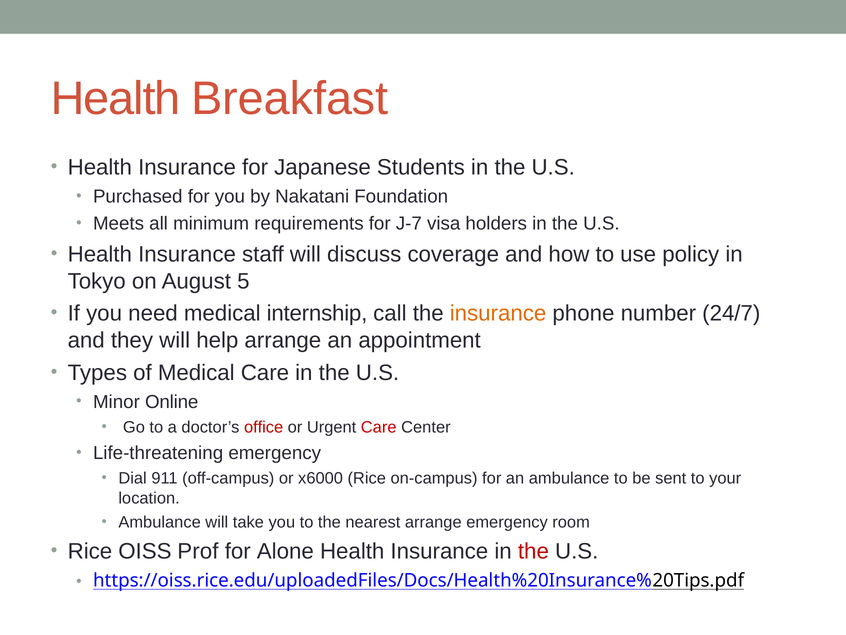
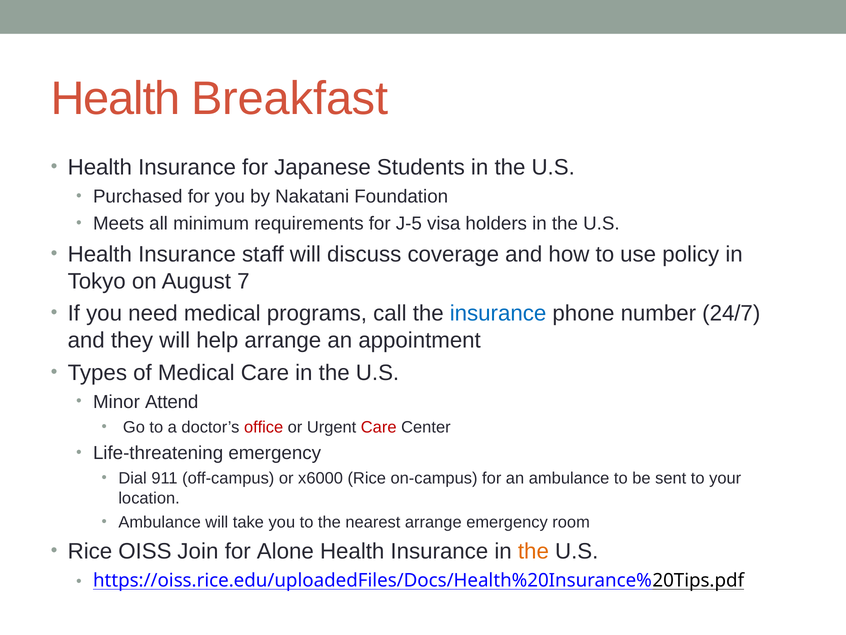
J-7: J-7 -> J-5
5: 5 -> 7
internship: internship -> programs
insurance at (498, 313) colour: orange -> blue
Online: Online -> Attend
Prof: Prof -> Join
the at (533, 551) colour: red -> orange
